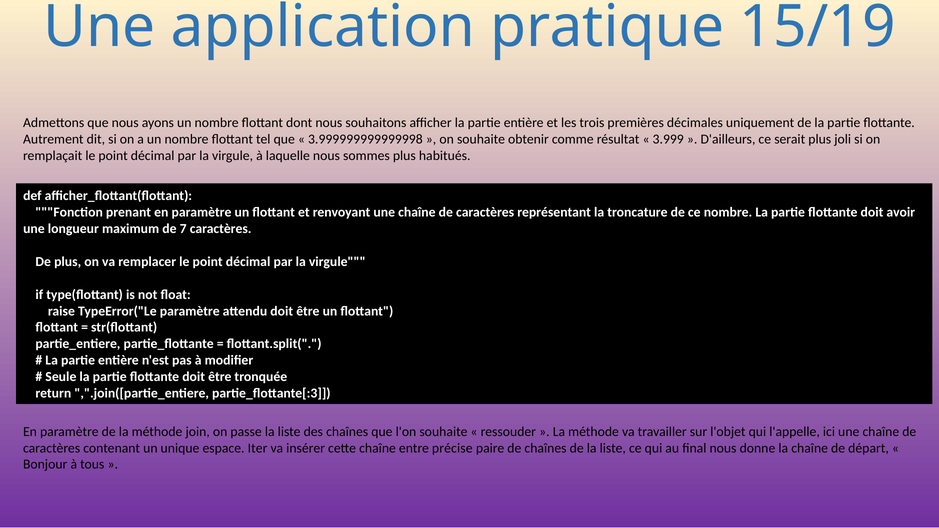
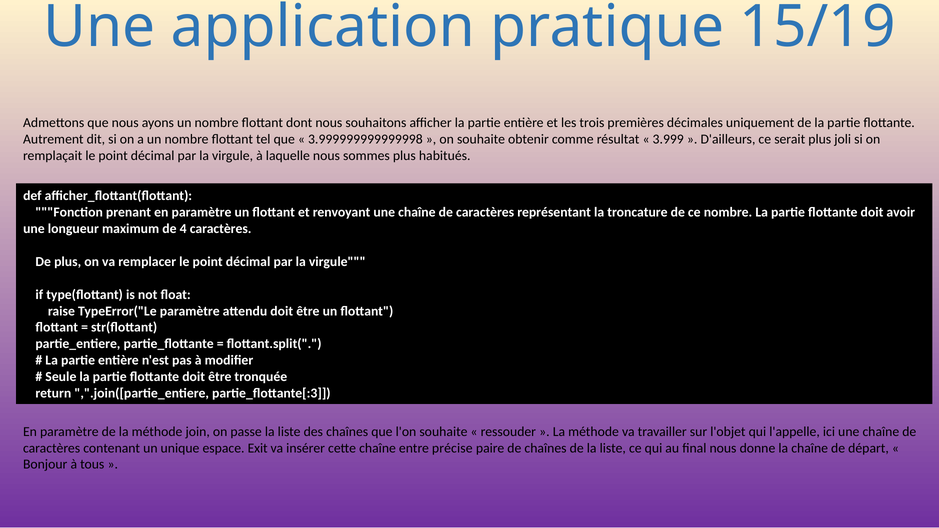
7: 7 -> 4
Iter: Iter -> Exit
